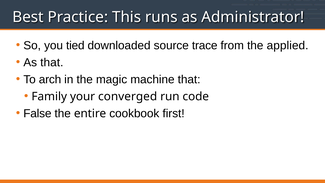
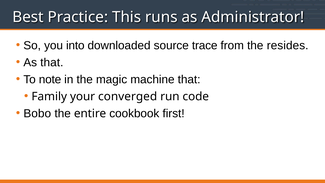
tied: tied -> into
applied: applied -> resides
arch: arch -> note
False: False -> Bobo
